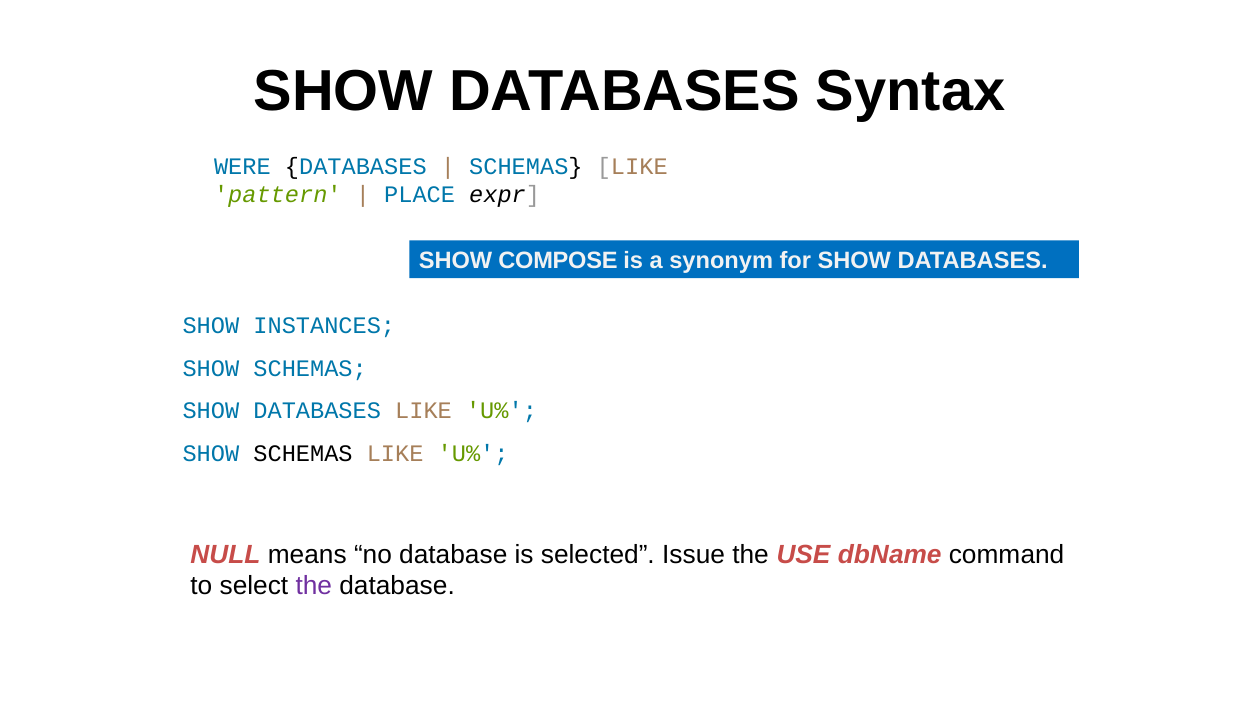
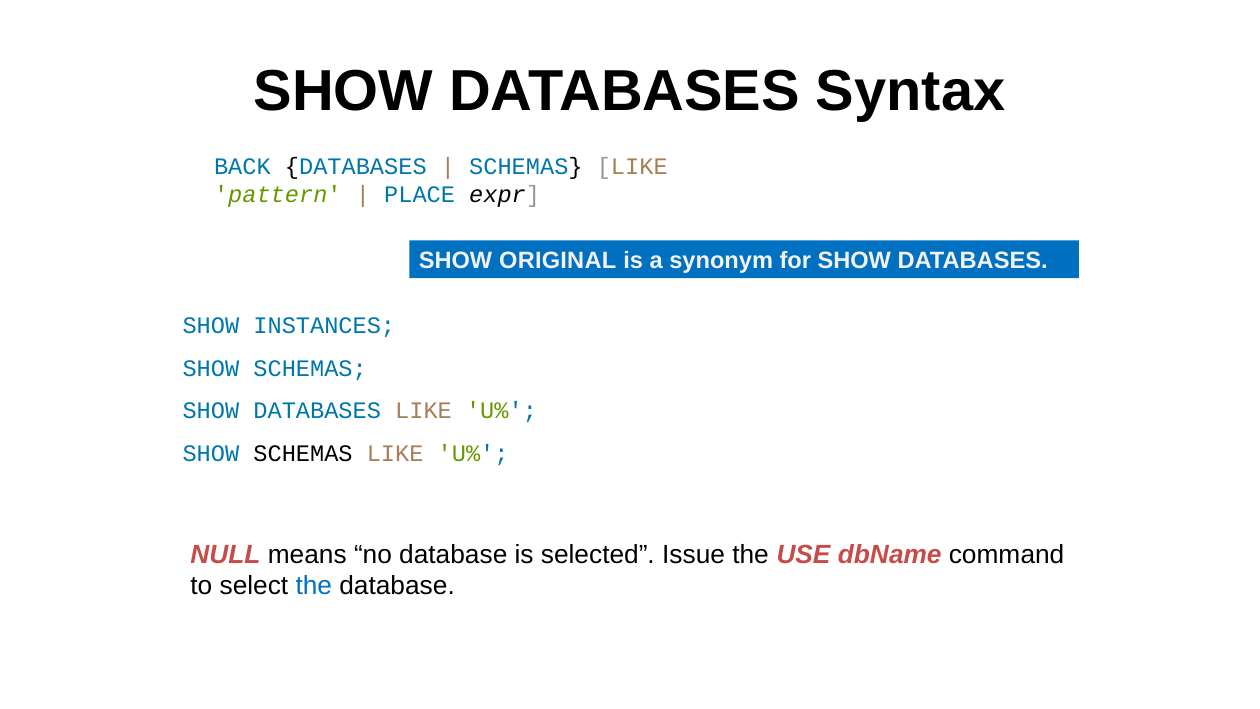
WERE: WERE -> BACK
COMPOSE: COMPOSE -> ORIGINAL
the at (314, 586) colour: purple -> blue
